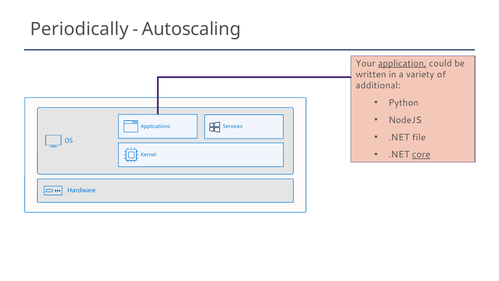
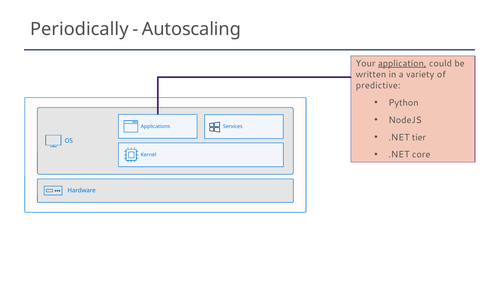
additional: additional -> predictive
file: file -> tier
core underline: present -> none
